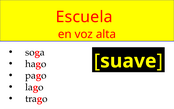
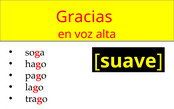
Escuela: Escuela -> Gracias
